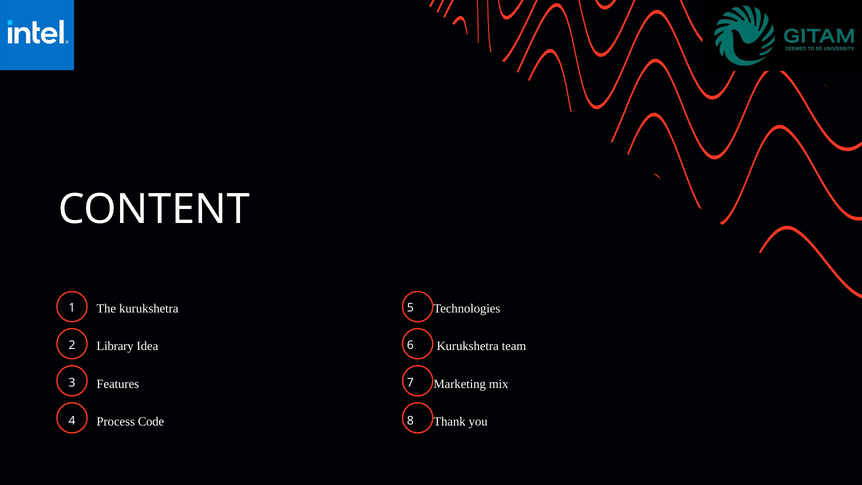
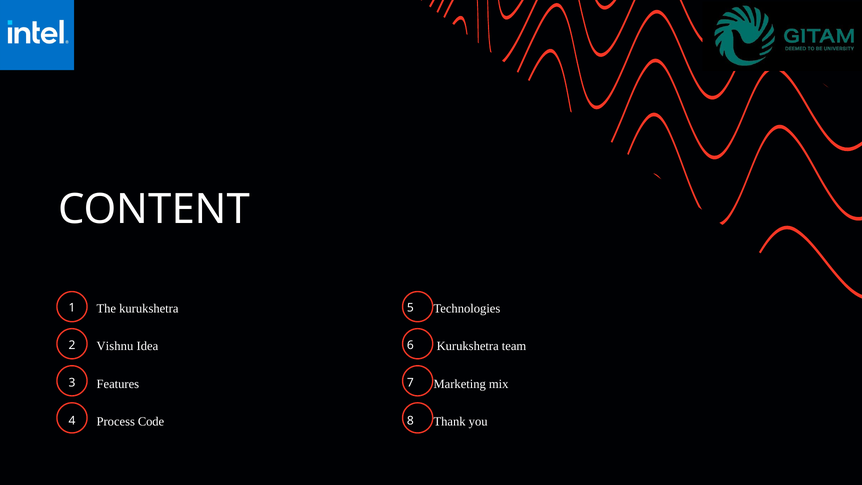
Library: Library -> Vishnu
